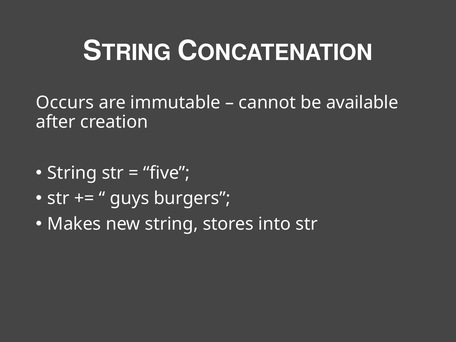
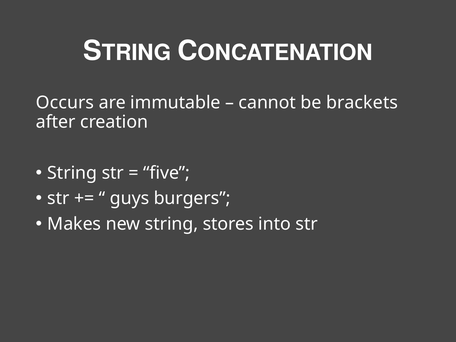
available: available -> brackets
